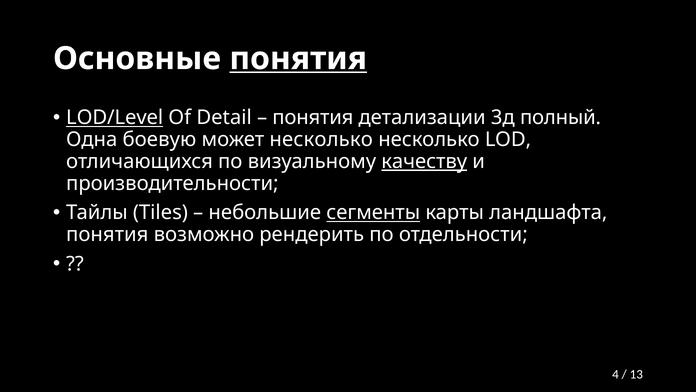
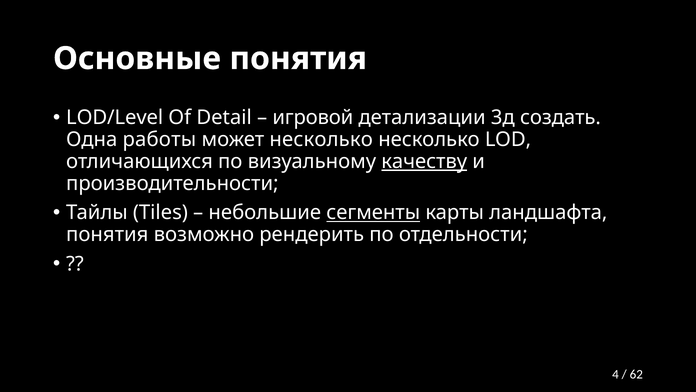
понятия at (298, 58) underline: present -> none
LOD/Level underline: present -> none
понятия at (313, 118): понятия -> игровой
полный: полный -> создать
боевую: боевую -> работы
13: 13 -> 62
